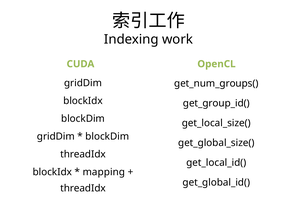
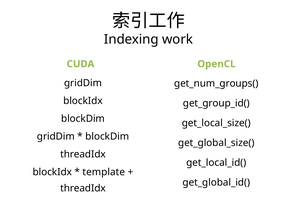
mapping: mapping -> template
